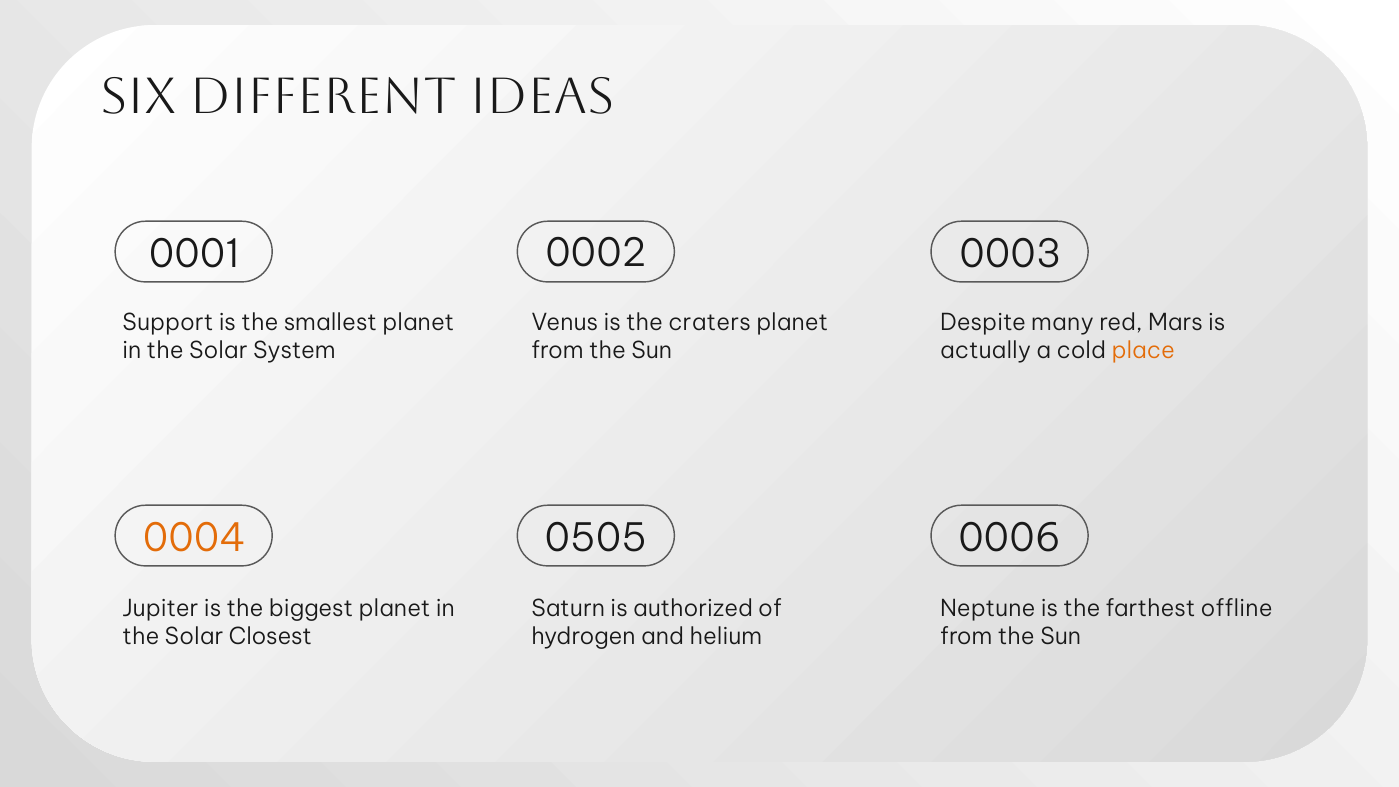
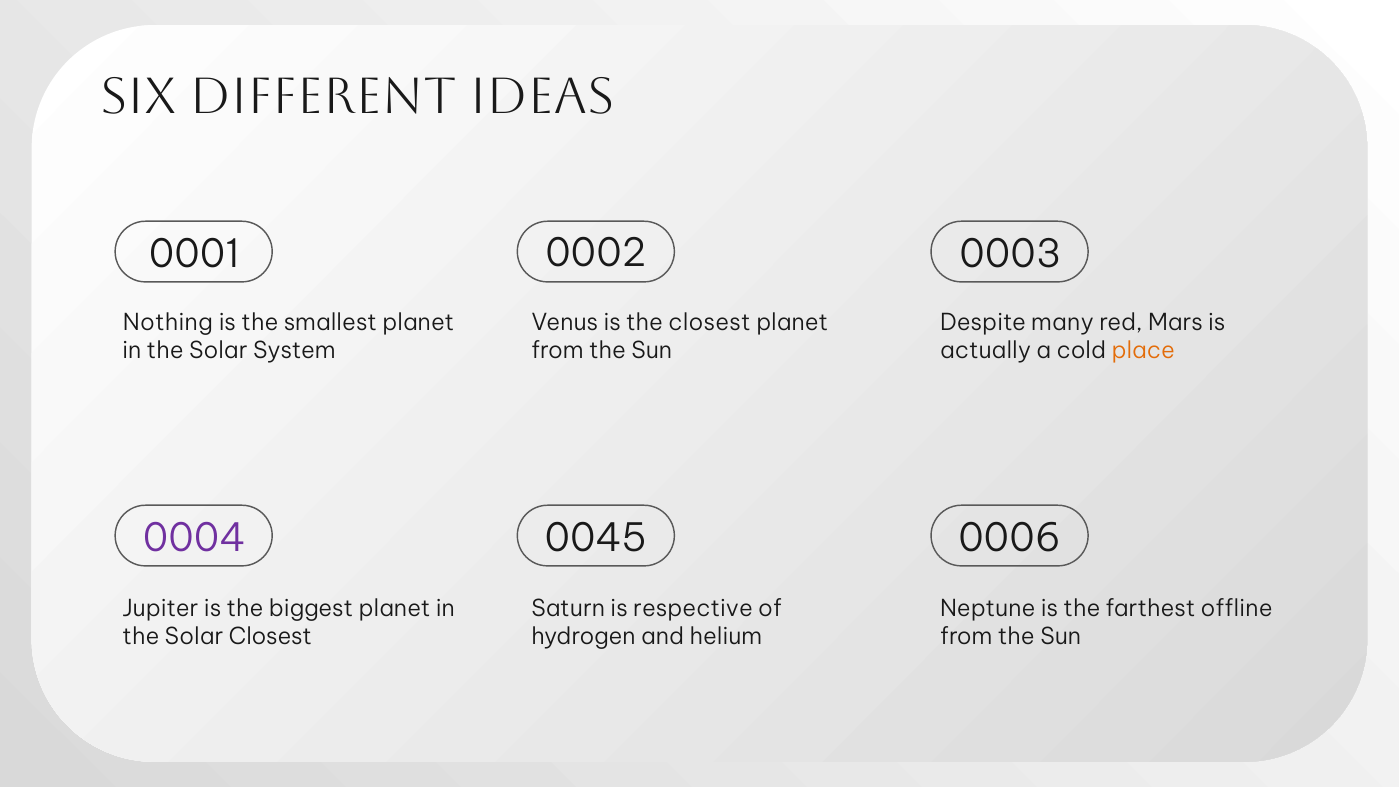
Support: Support -> Nothing
the craters: craters -> closest
0004 colour: orange -> purple
0505: 0505 -> 0045
authorized: authorized -> respective
